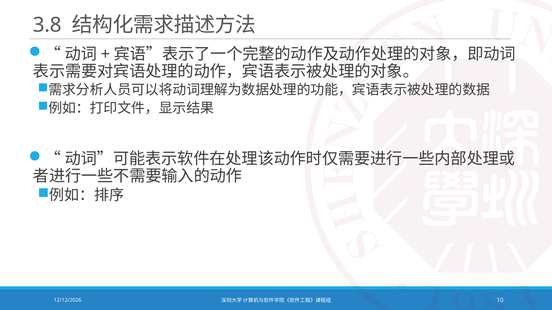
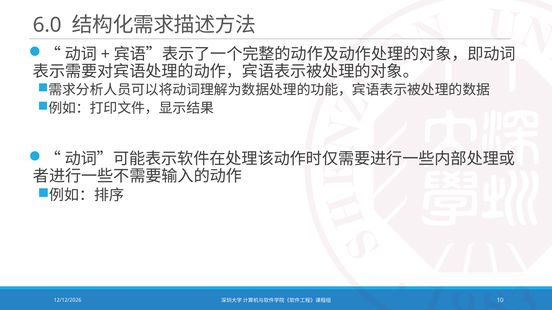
3.8: 3.8 -> 6.0
